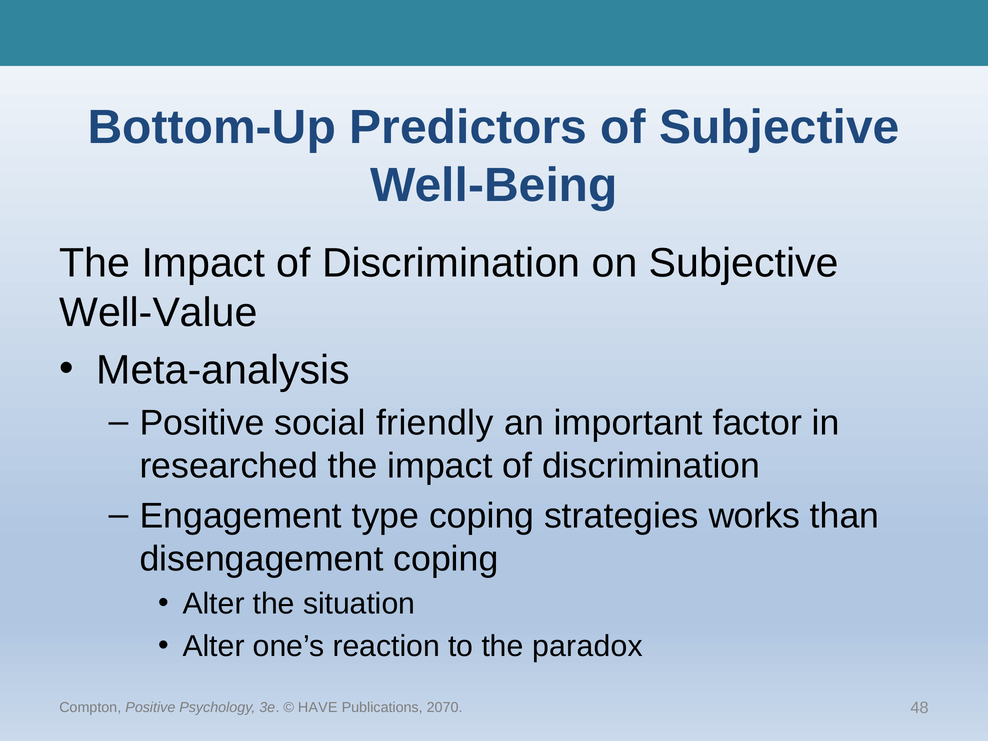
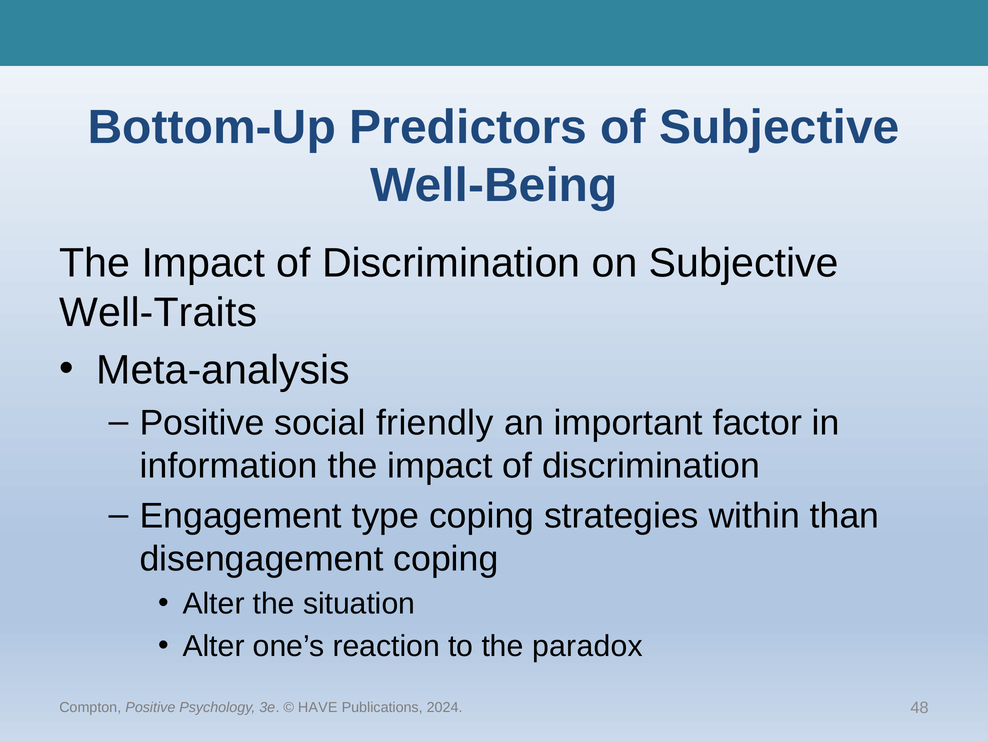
Well-Value: Well-Value -> Well-Traits
researched: researched -> information
works: works -> within
2070: 2070 -> 2024
